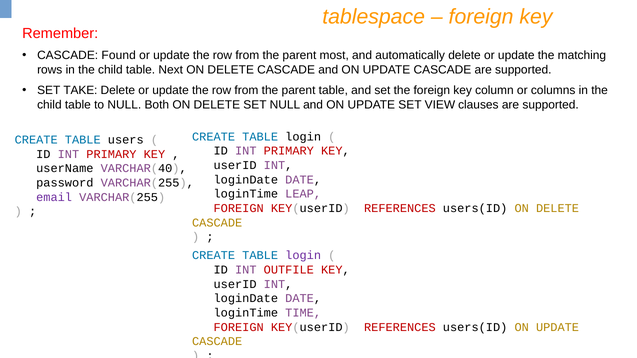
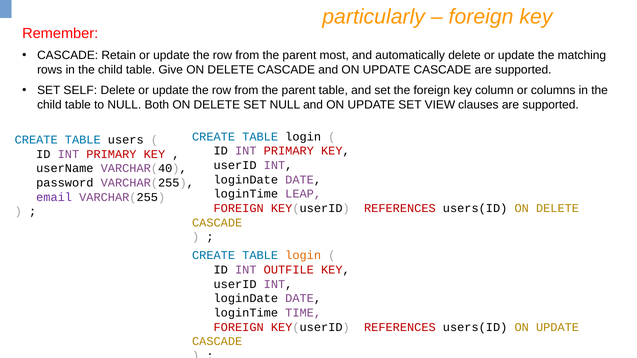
tablespace: tablespace -> particularly
Found: Found -> Retain
Next: Next -> Give
TAKE: TAKE -> SELF
login at (303, 256) colour: purple -> orange
